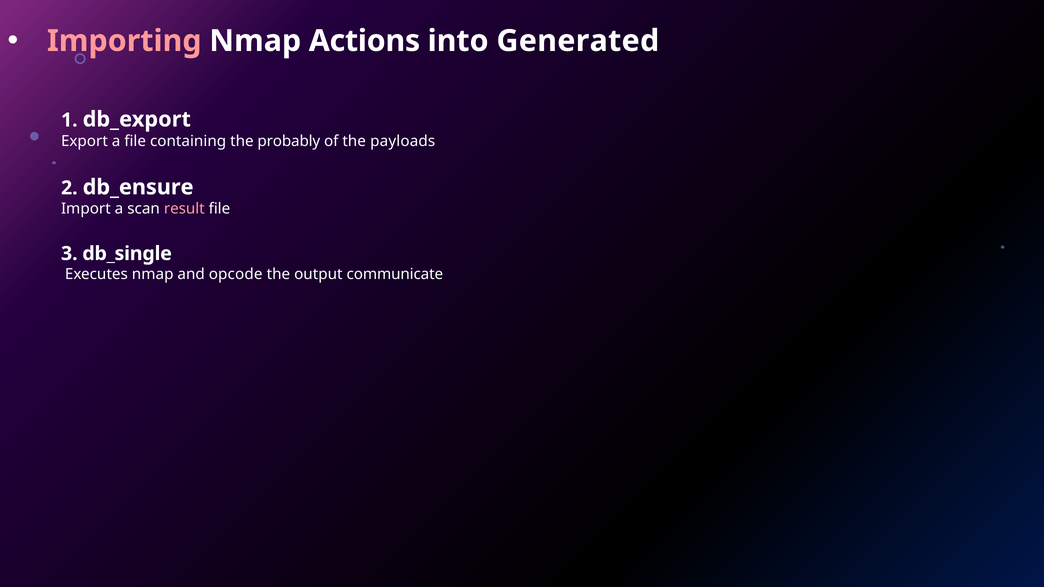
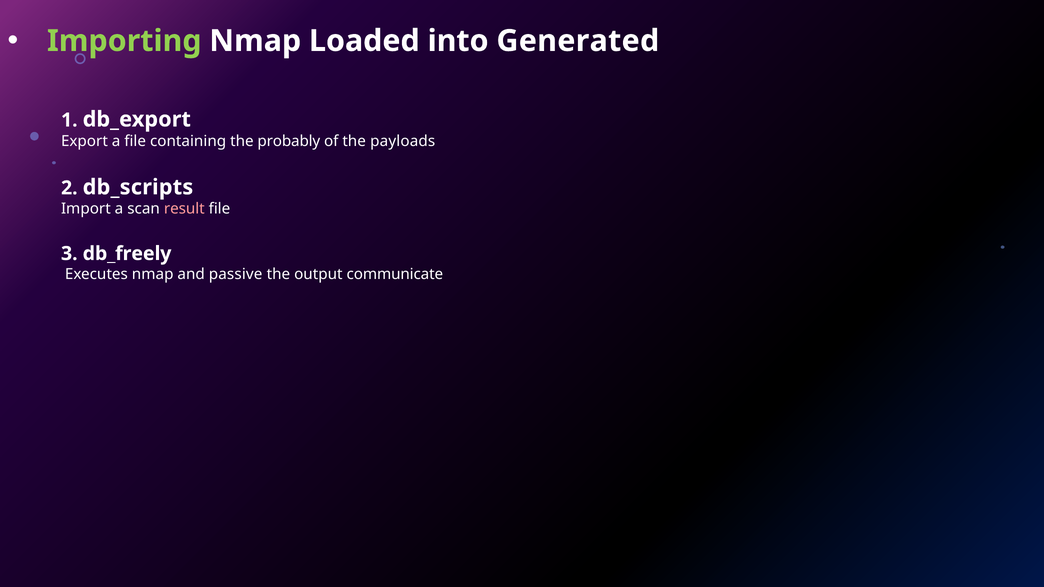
Importing colour: pink -> light green
Actions: Actions -> Loaded
db_ensure: db_ensure -> db_scripts
db_single: db_single -> db_freely
opcode: opcode -> passive
